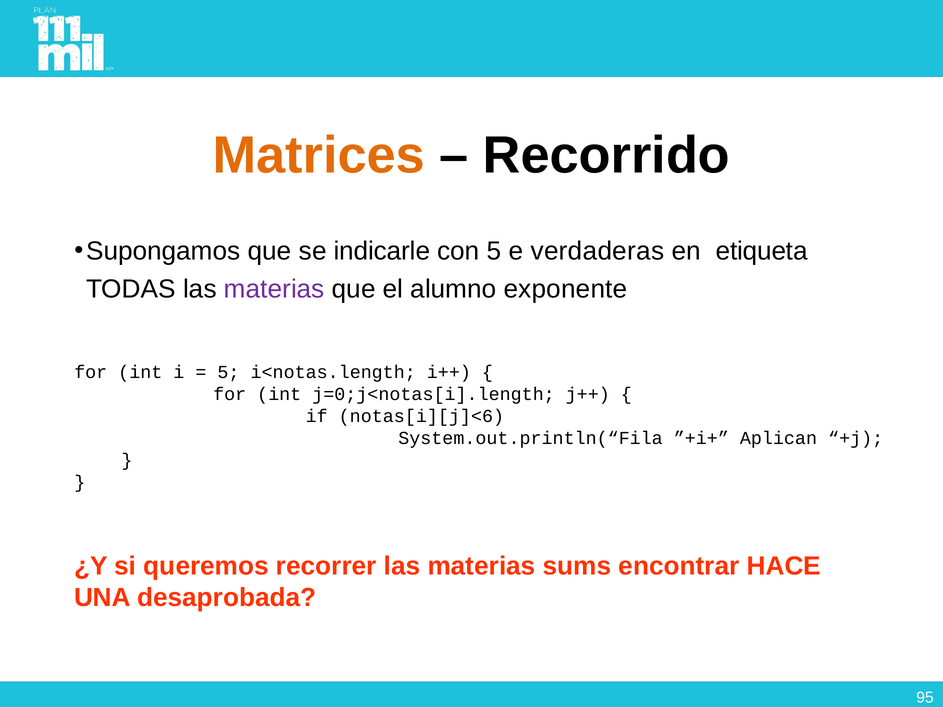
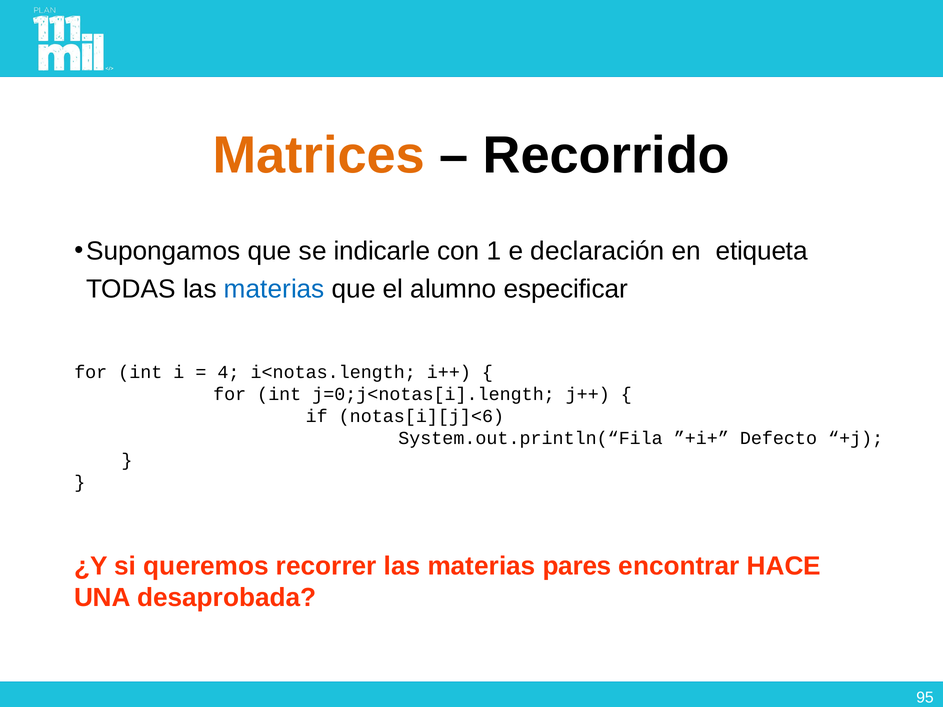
con 5: 5 -> 1
verdaderas: verdaderas -> declaración
materias at (274, 289) colour: purple -> blue
exponente: exponente -> especificar
5 at (228, 372): 5 -> 4
Aplican: Aplican -> Defecto
sums: sums -> pares
